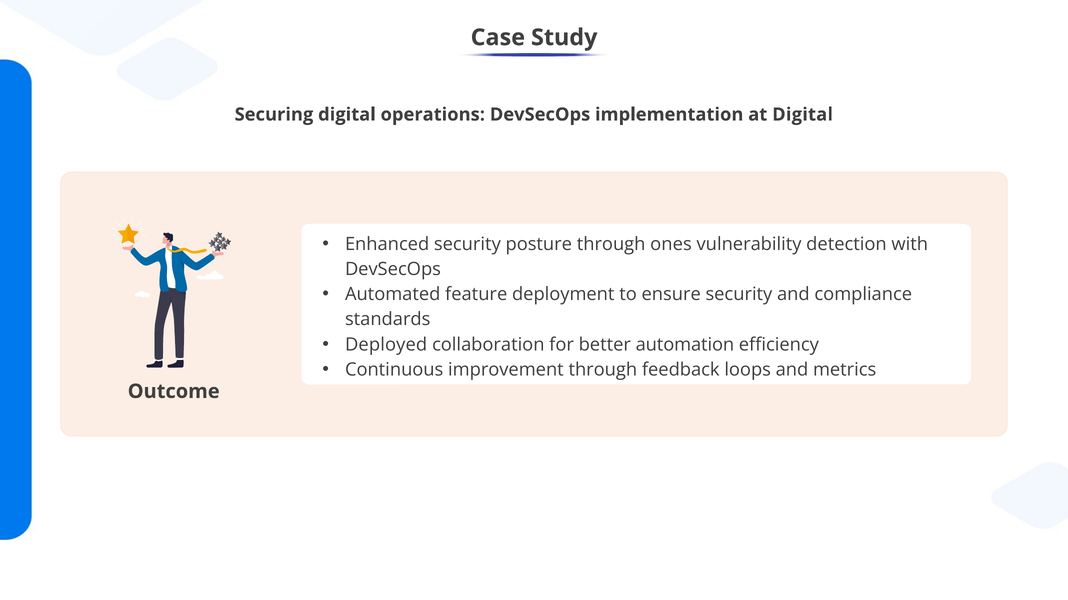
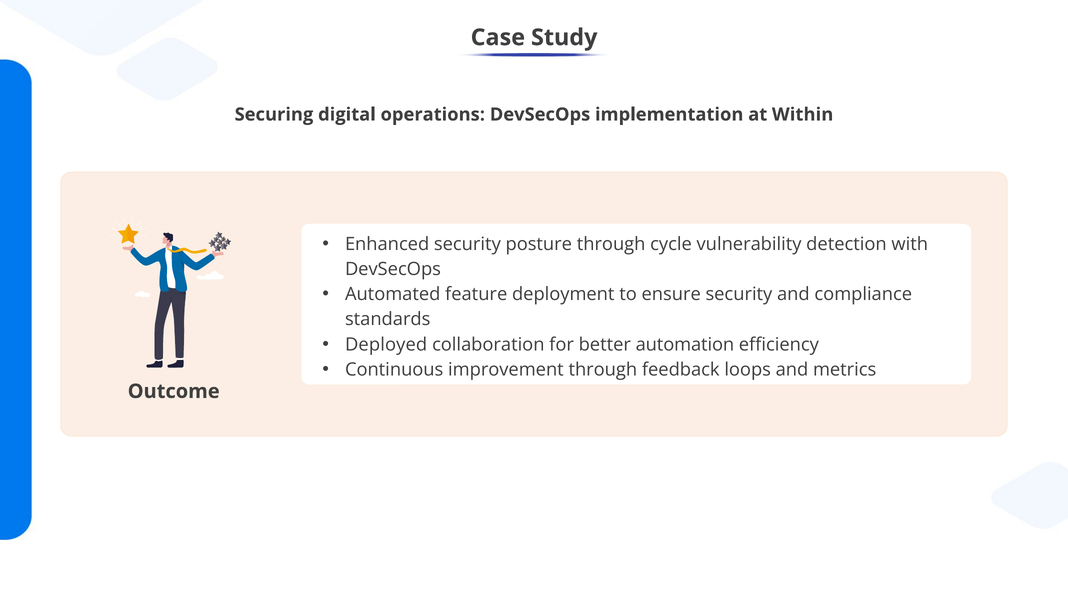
at Digital: Digital -> Within
ones: ones -> cycle
